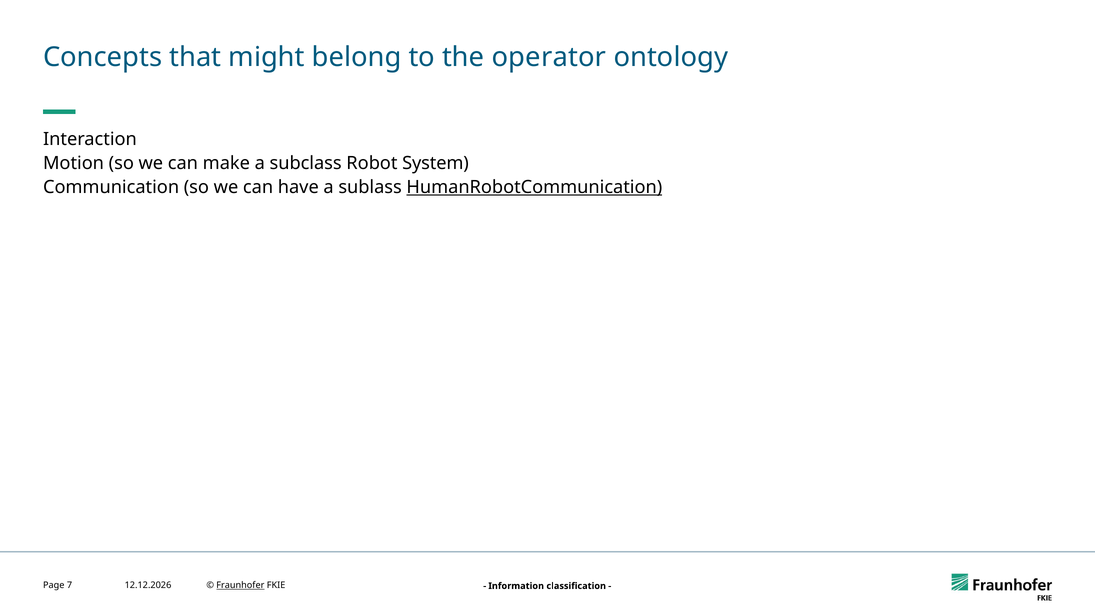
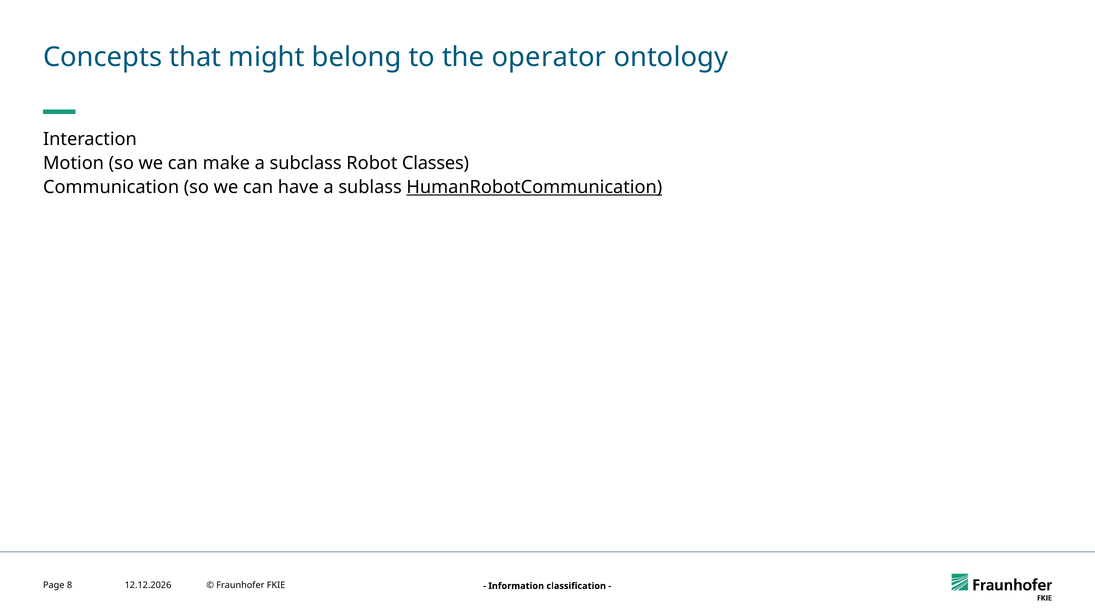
System: System -> Classes
7: 7 -> 8
Fraunhofer underline: present -> none
